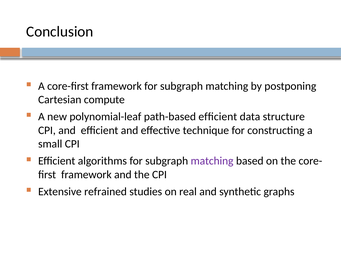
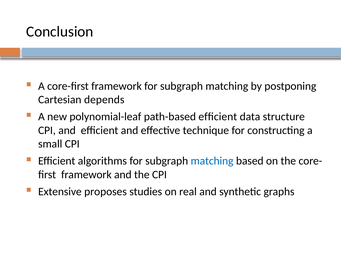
compute: compute -> depends
matching at (212, 161) colour: purple -> blue
refrained: refrained -> proposes
